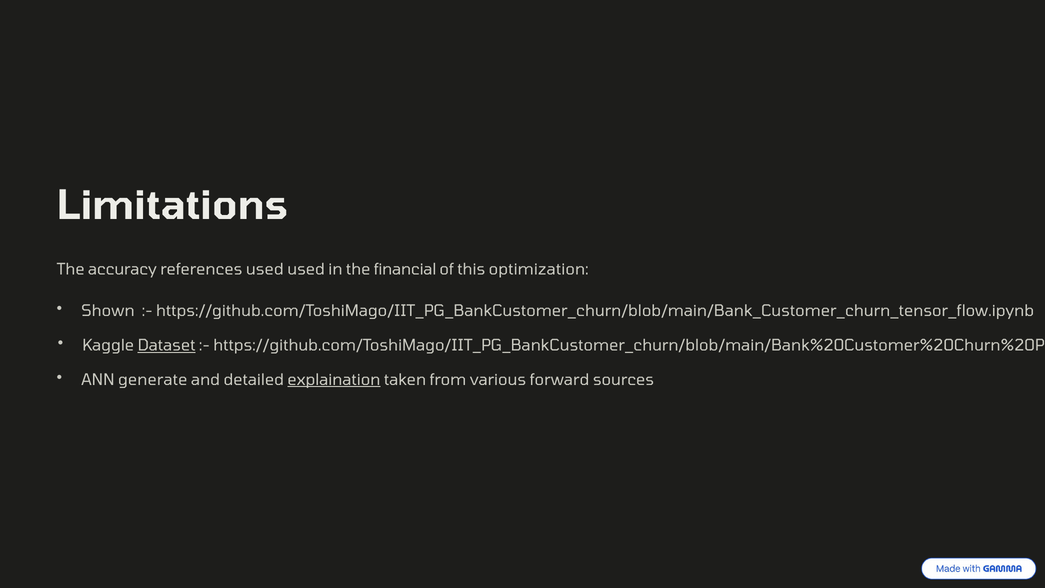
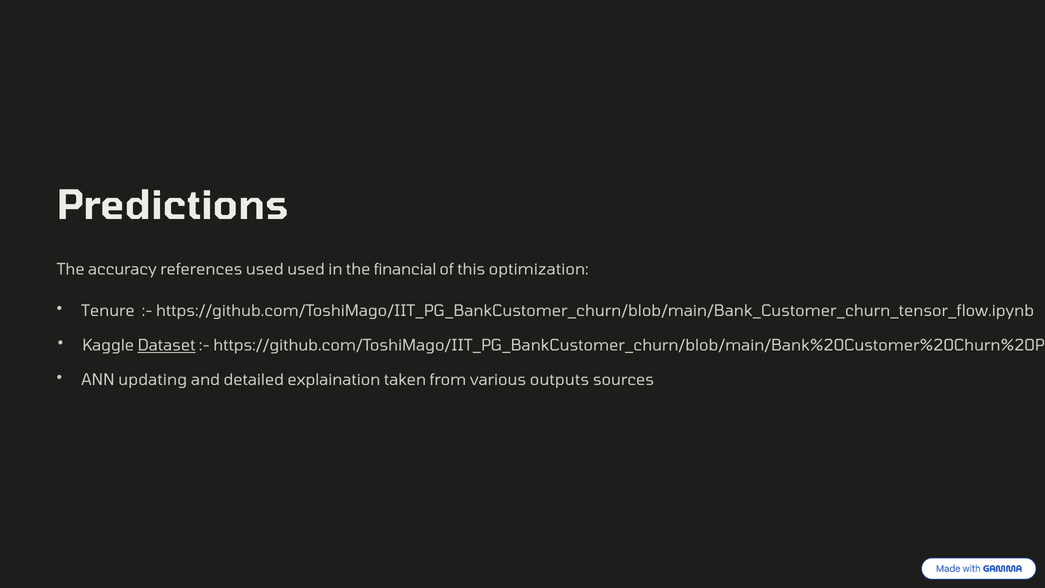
Limitations: Limitations -> Predictions
Shown: Shown -> Tenure
generate: generate -> updating
explaination underline: present -> none
forward: forward -> outputs
